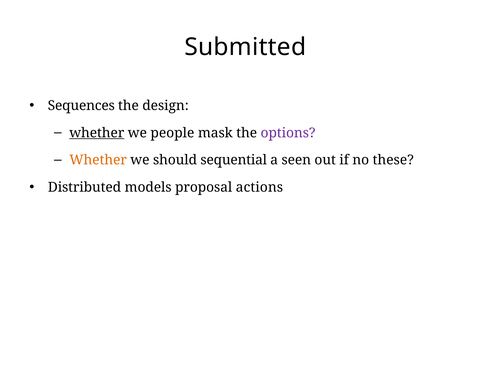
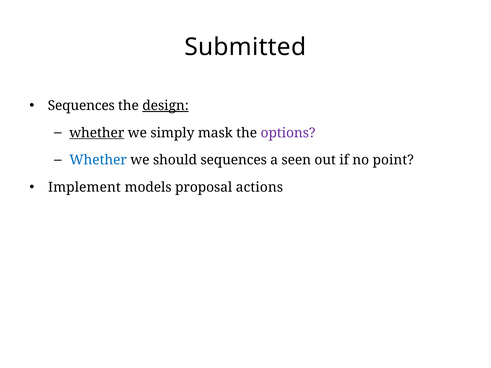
design underline: none -> present
people: people -> simply
Whether at (98, 160) colour: orange -> blue
should sequential: sequential -> sequences
these: these -> point
Distributed: Distributed -> Implement
